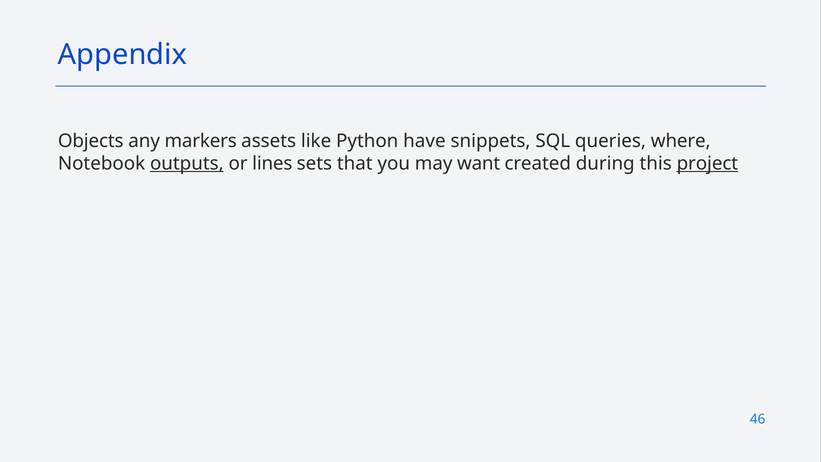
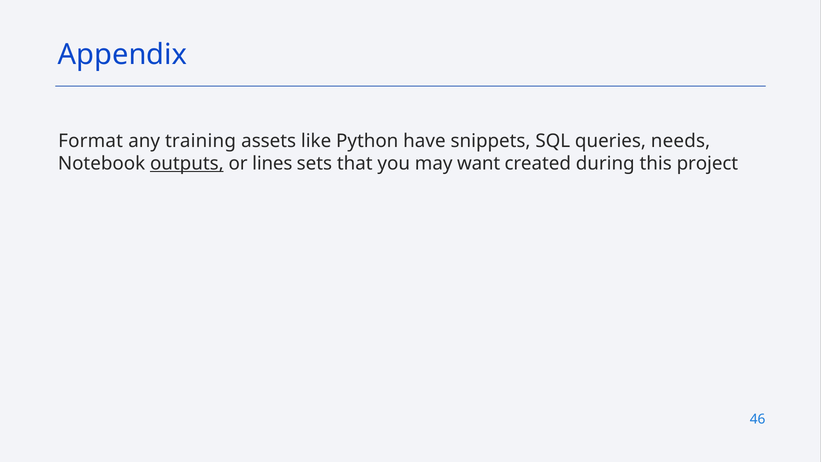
Objects: Objects -> Format
markers: markers -> training
where: where -> needs
project underline: present -> none
